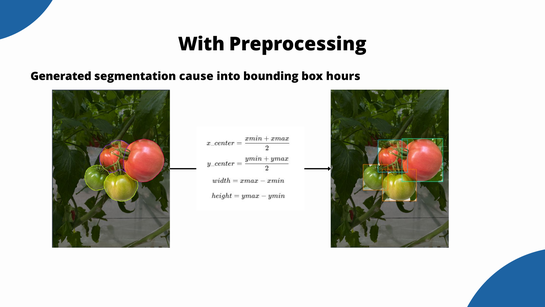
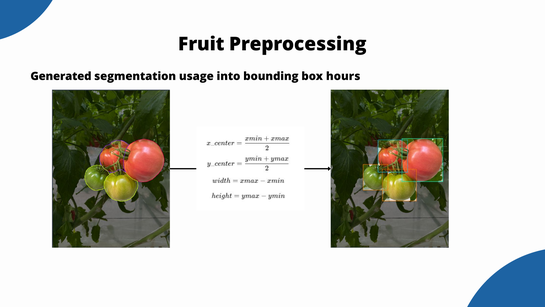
With: With -> Fruit
cause: cause -> usage
